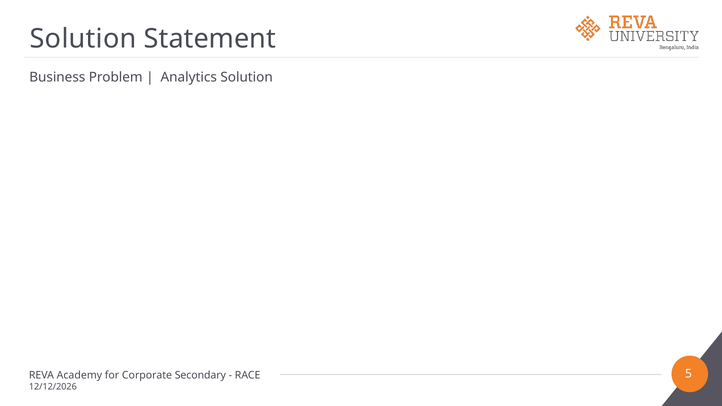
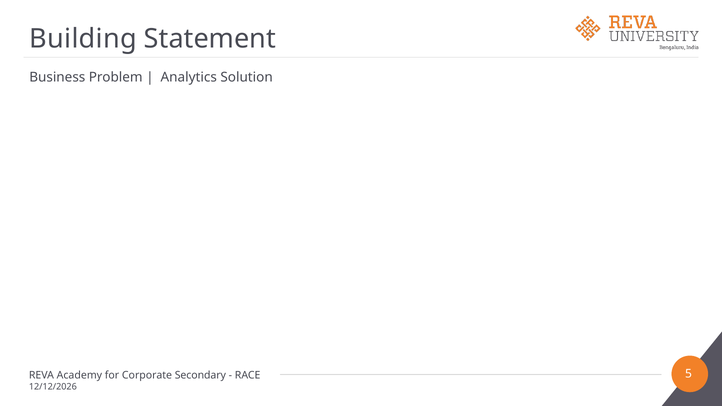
Solution at (83, 39): Solution -> Building
